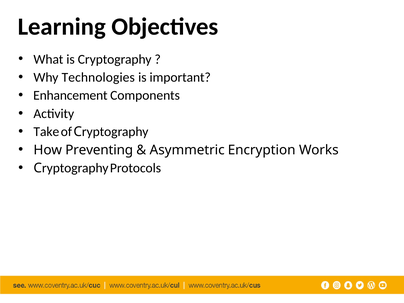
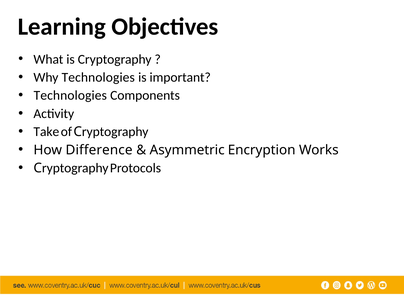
Enhancement at (70, 96): Enhancement -> Technologies
Preventing: Preventing -> Difference
